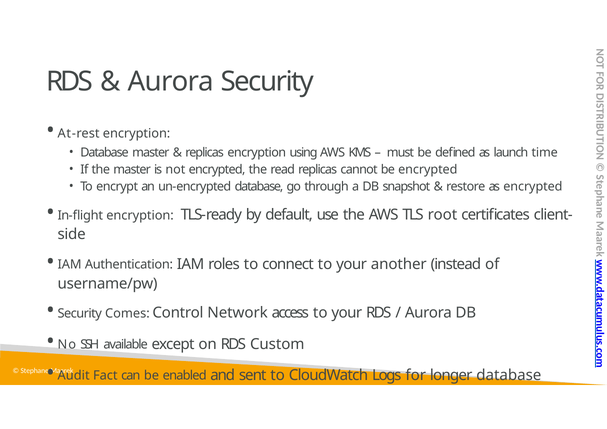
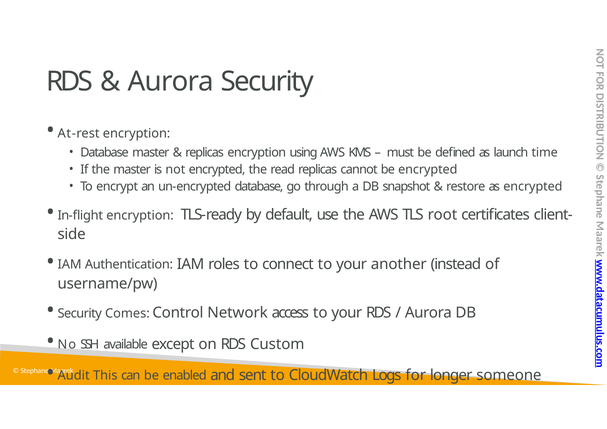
Fact: Fact -> This
longer database: database -> someone
